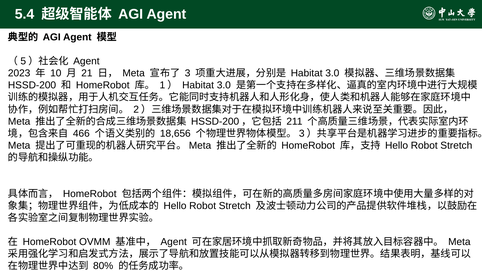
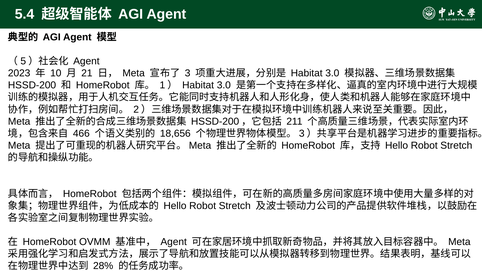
80%: 80% -> 28%
